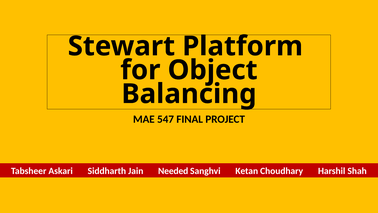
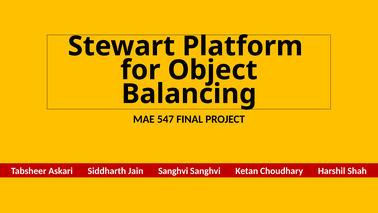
Jain Needed: Needed -> Sanghvi
